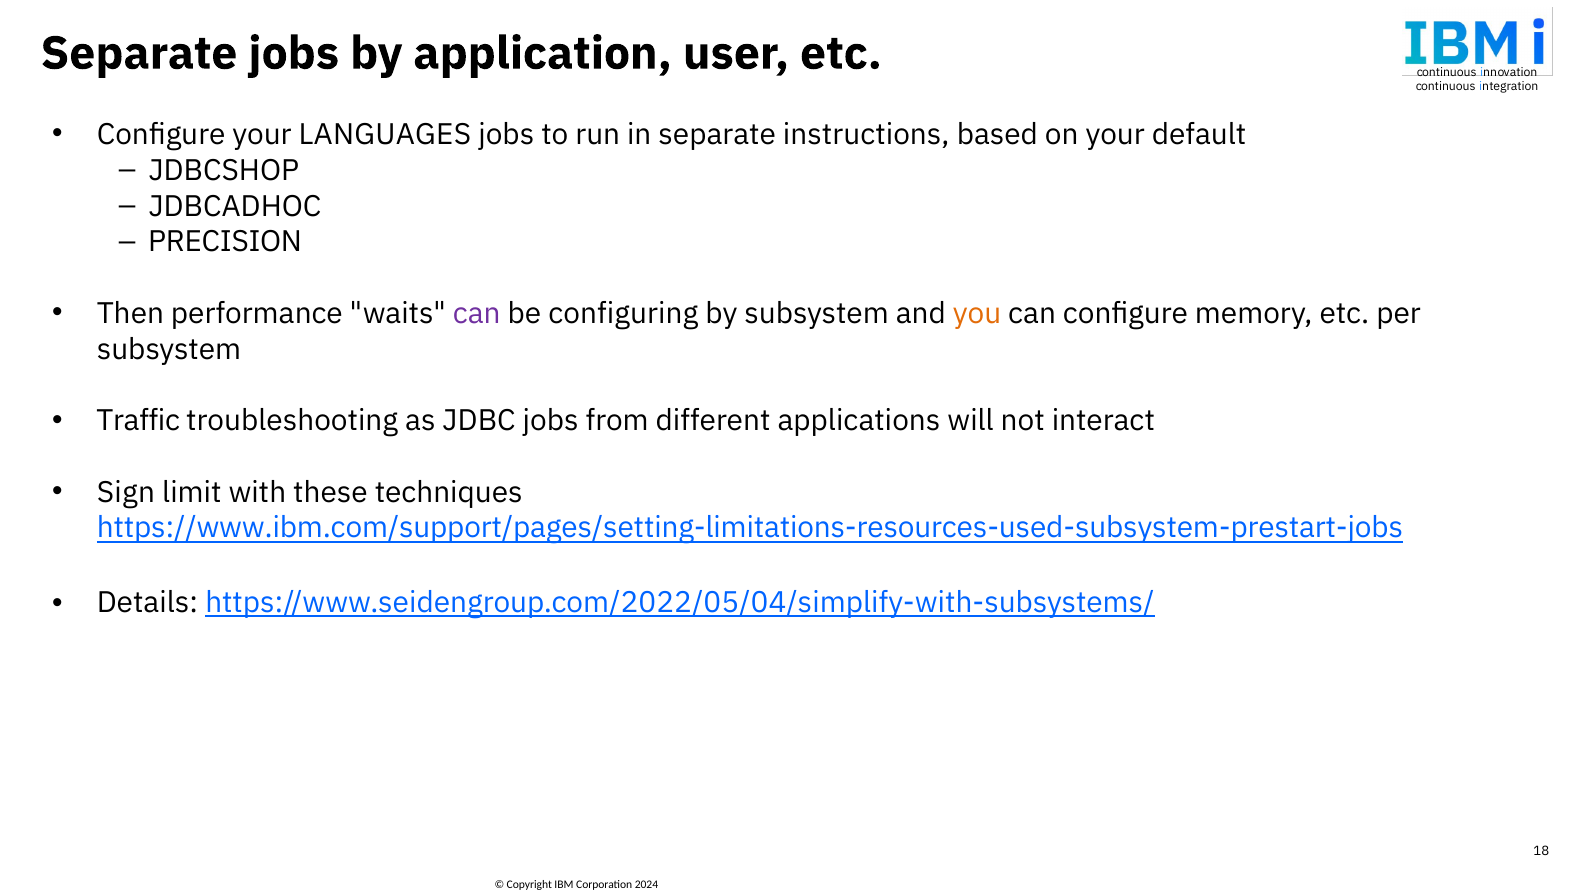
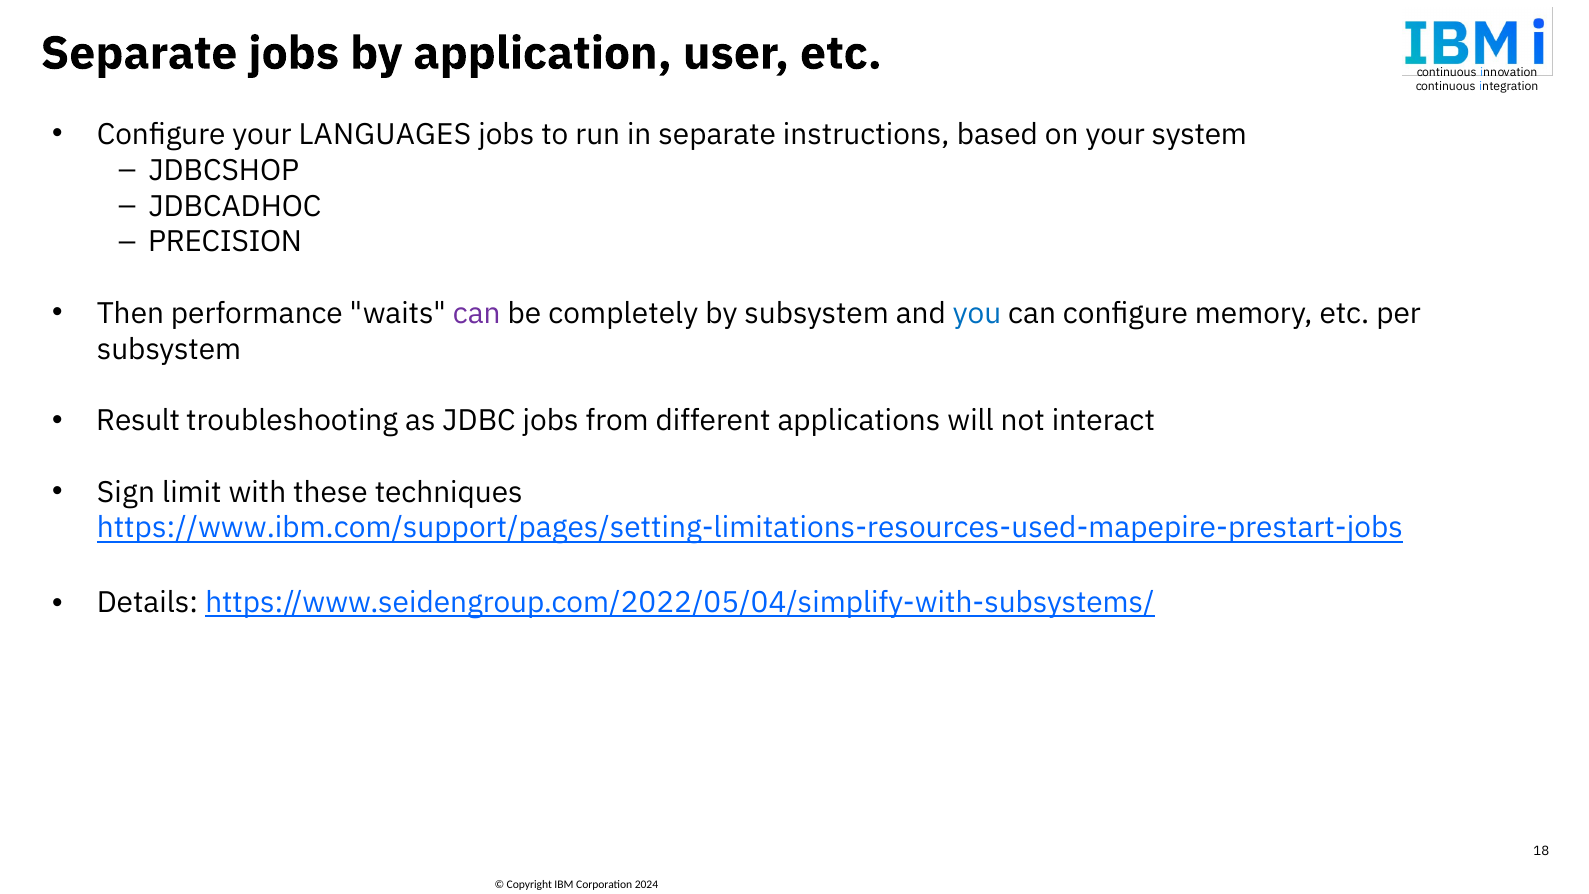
default: default -> system
configuring: configuring -> completely
you colour: orange -> blue
Traffic: Traffic -> Result
https://www.ibm.com/support/pages/setting-limitations-resources-used-subsystem-prestart-jobs: https://www.ibm.com/support/pages/setting-limitations-resources-used-subsystem-prestart-jobs -> https://www.ibm.com/support/pages/setting-limitations-resources-used-mapepire-prestart-jobs
